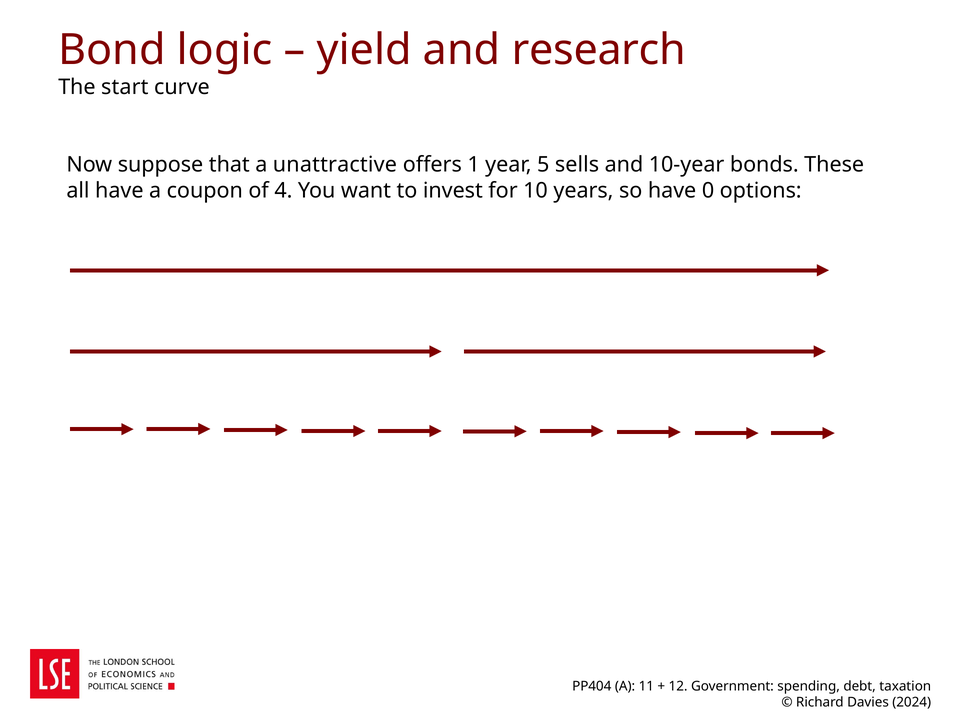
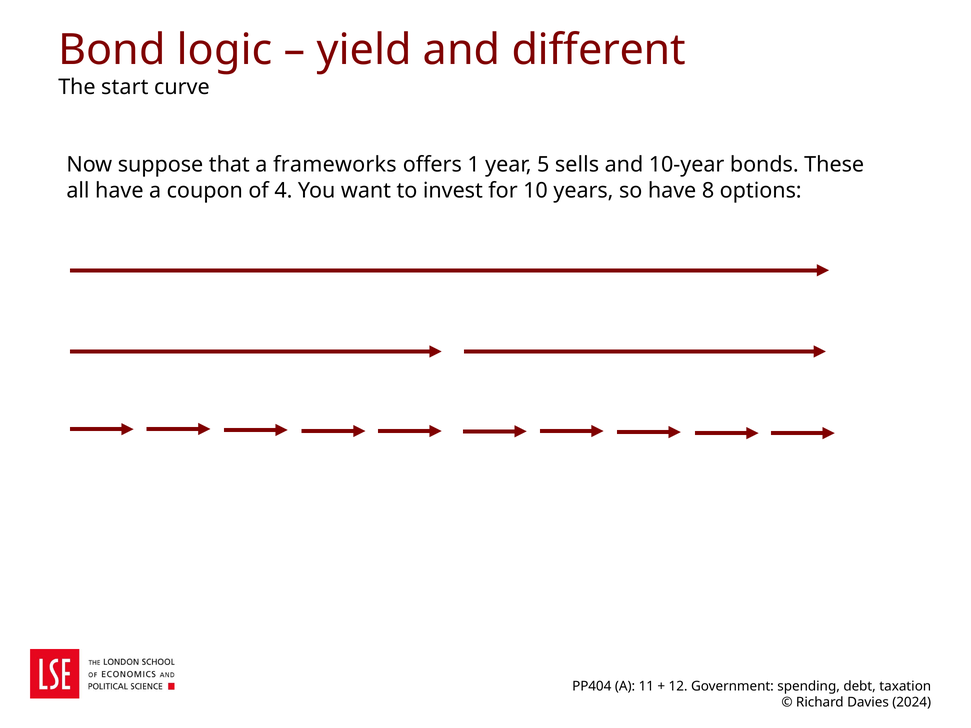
research: research -> different
unattractive: unattractive -> frameworks
0: 0 -> 8
